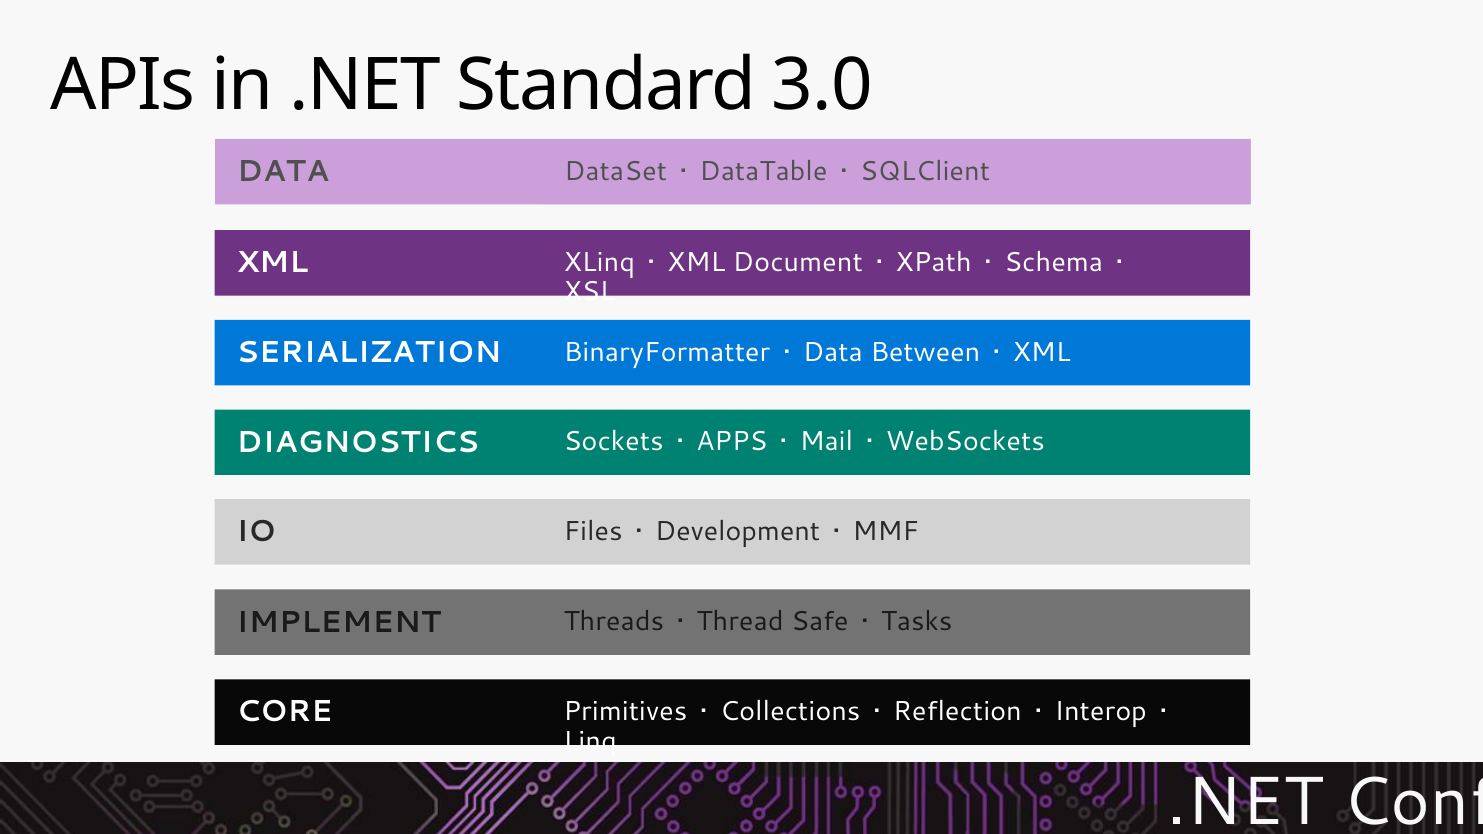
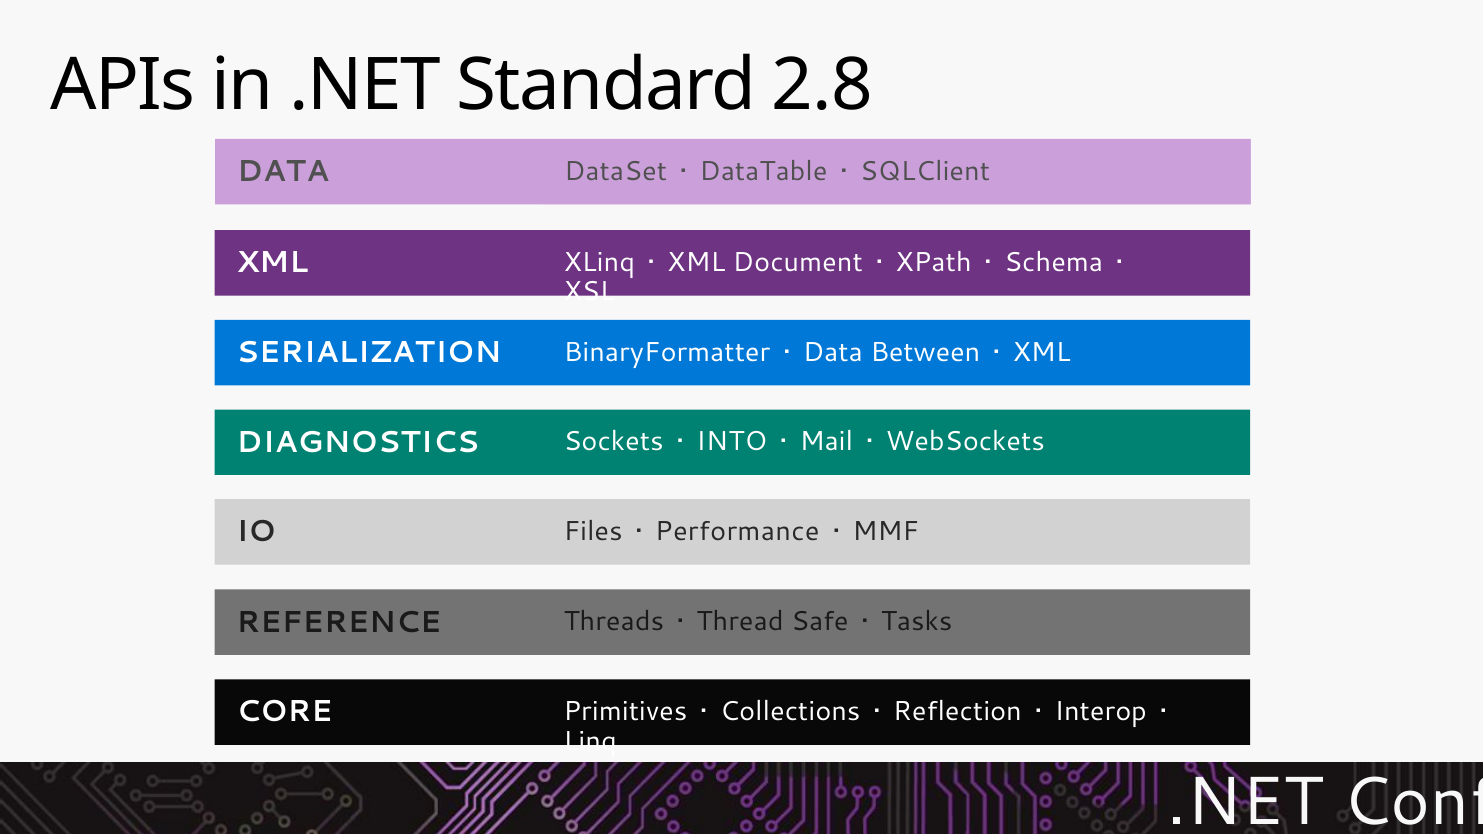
3.0: 3.0 -> 2.8
APPS: APPS -> INTO
Development: Development -> Performance
IMPLEMENT: IMPLEMENT -> REFERENCE
